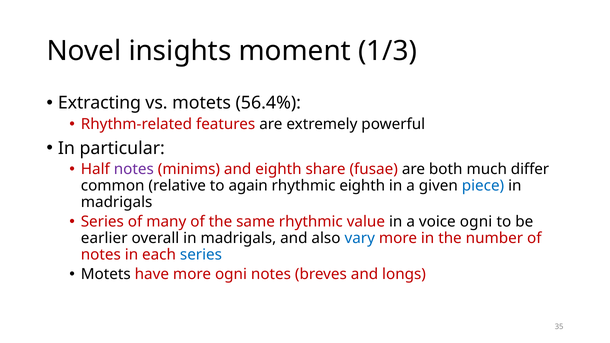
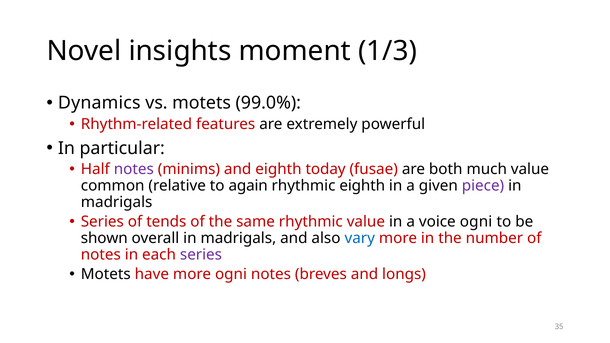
Extracting: Extracting -> Dynamics
56.4%: 56.4% -> 99.0%
share: share -> today
much differ: differ -> value
piece colour: blue -> purple
many: many -> tends
earlier: earlier -> shown
series at (201, 255) colour: blue -> purple
